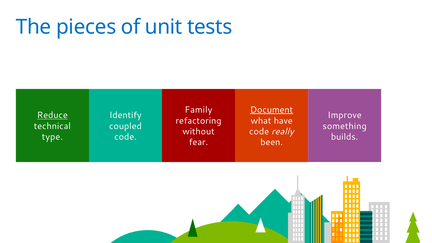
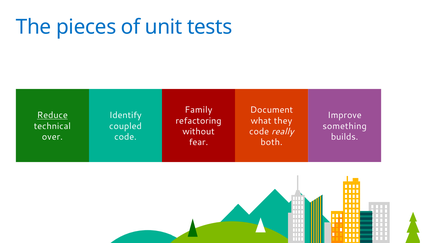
Document underline: present -> none
have: have -> they
type: type -> over
been: been -> both
